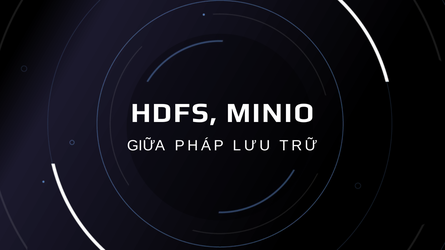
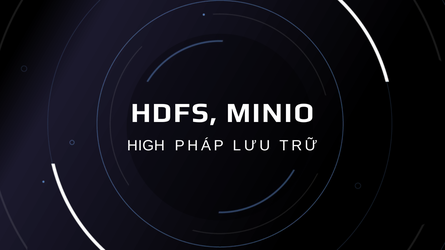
GIỮA: GIỮA -> HIGH
